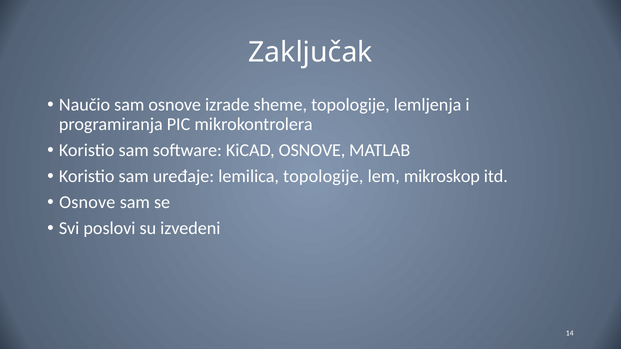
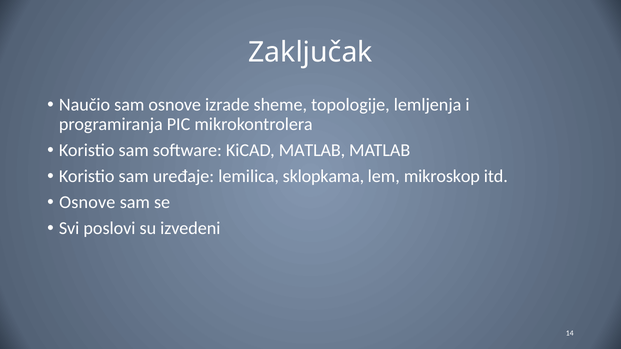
KiCAD OSNOVE: OSNOVE -> MATLAB
lemilica topologije: topologije -> sklopkama
